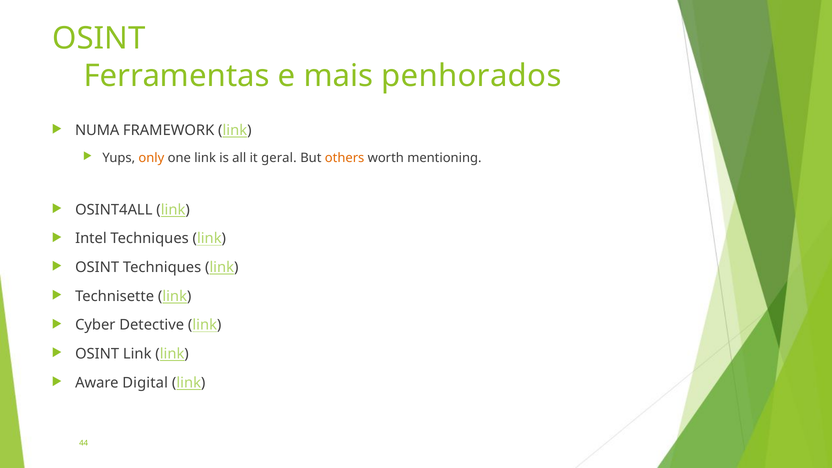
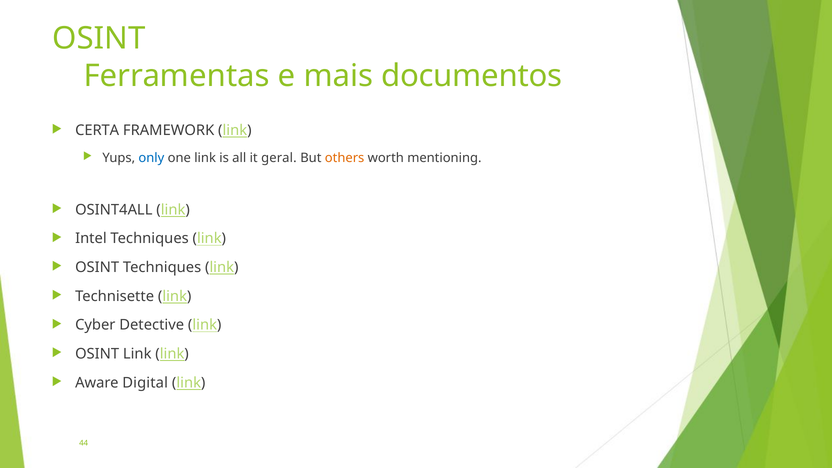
penhorados: penhorados -> documentos
NUMA: NUMA -> CERTA
only colour: orange -> blue
